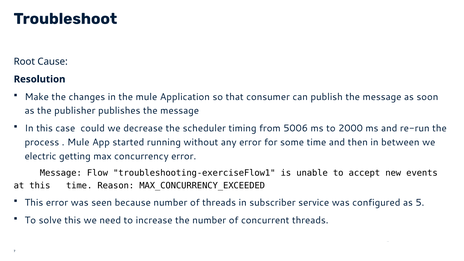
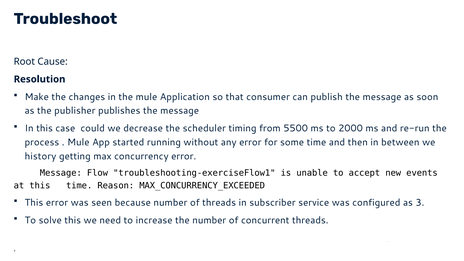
5006: 5006 -> 5500
electric: electric -> history
5: 5 -> 3
